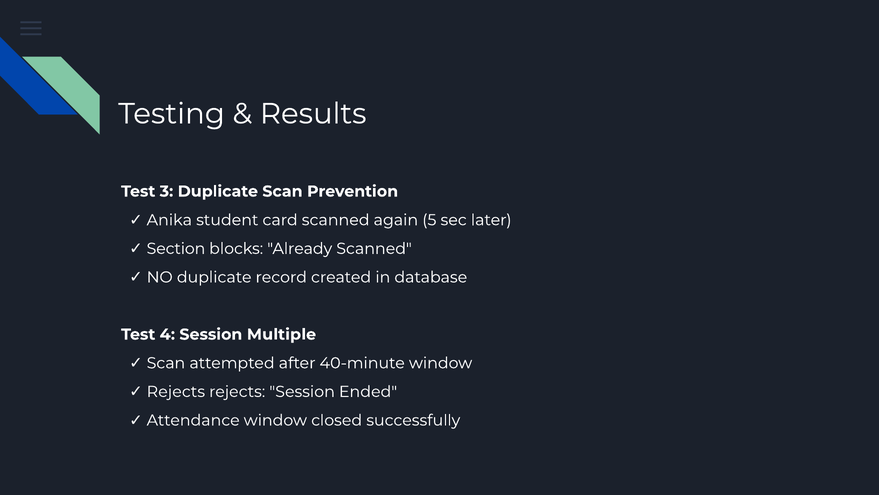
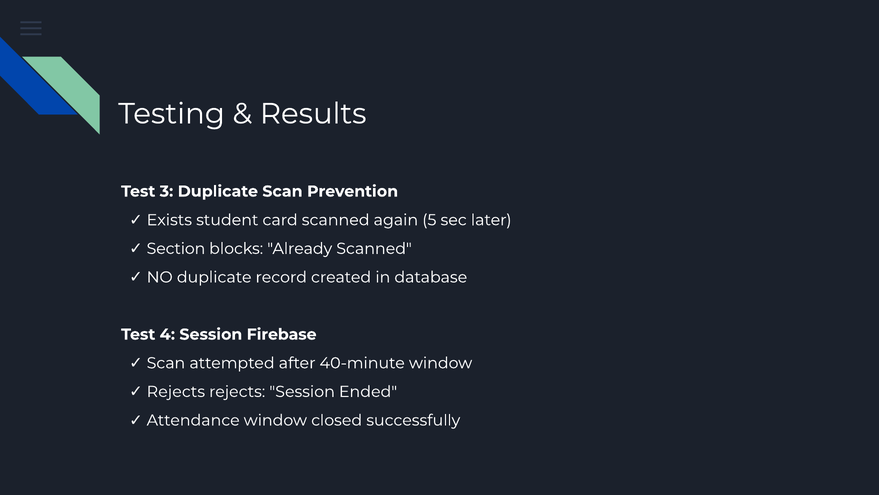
Anika: Anika -> Exists
Multiple: Multiple -> Firebase
